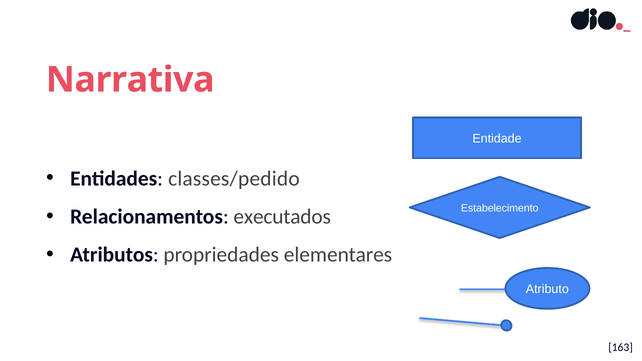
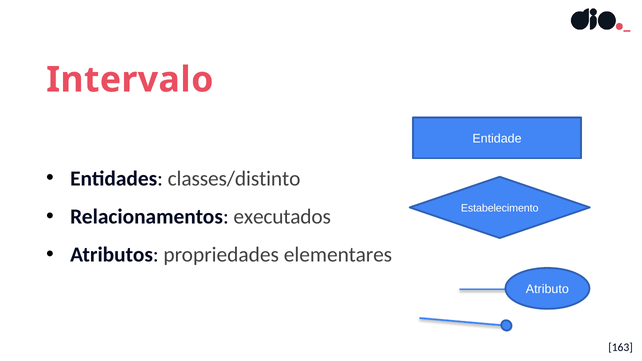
Narrativa: Narrativa -> Intervalo
classes/pedido: classes/pedido -> classes/distinto
